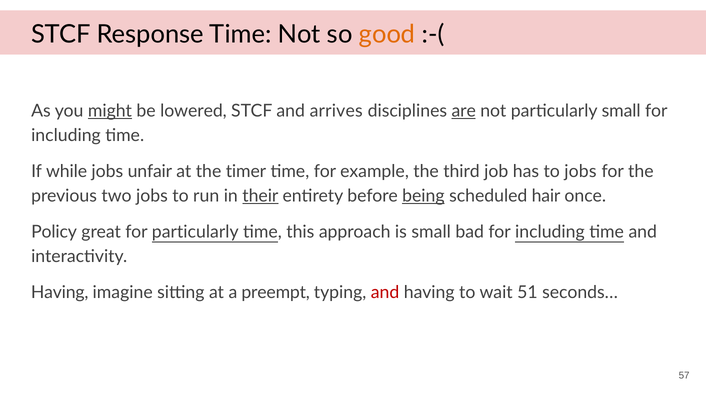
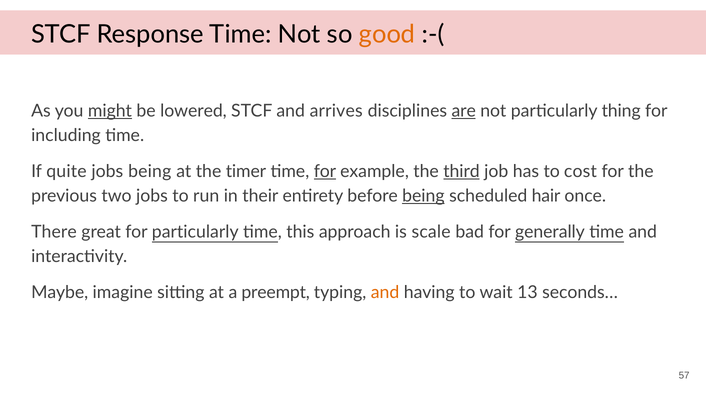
particularly small: small -> thing
while: while -> quite
jobs unfair: unfair -> being
for at (325, 171) underline: none -> present
third underline: none -> present
to jobs: jobs -> cost
their underline: present -> none
Policy: Policy -> There
is small: small -> scale
bad for including: including -> generally
Having at (60, 292): Having -> Maybe
and at (385, 292) colour: red -> orange
51: 51 -> 13
